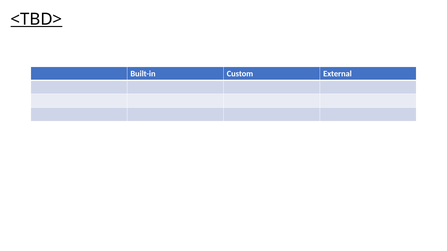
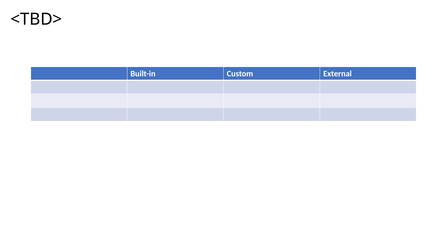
<TBD> underline: present -> none
